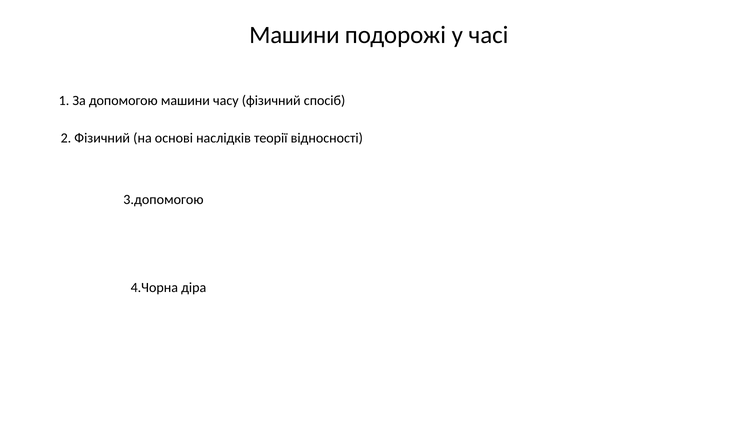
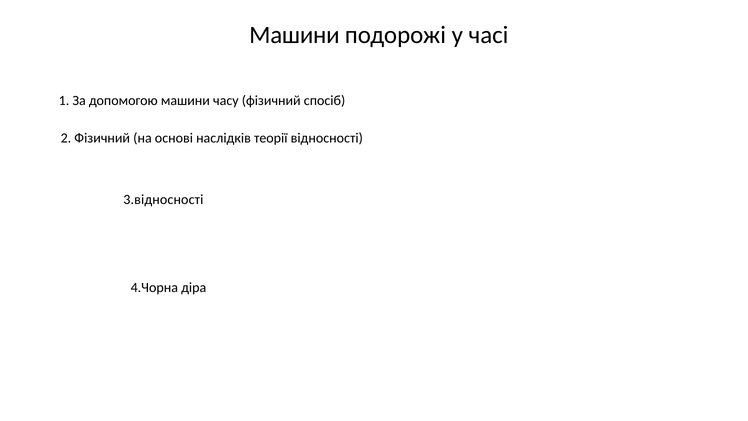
3.допомогою: 3.допомогою -> 3.відносності
